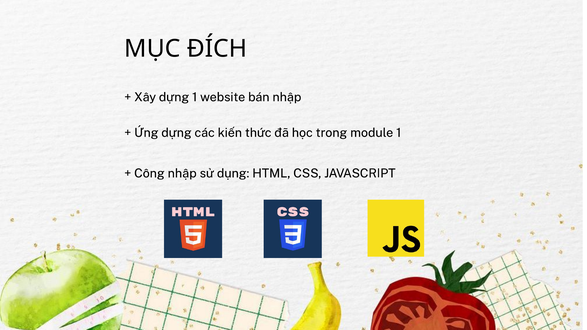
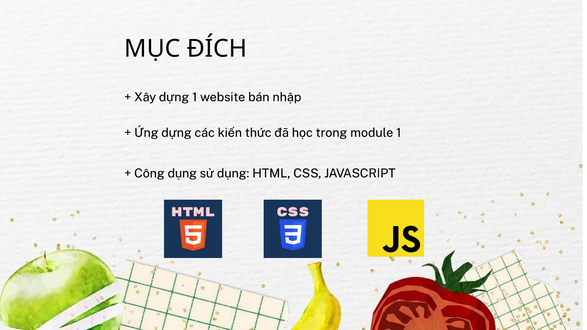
Công nhập: nhập -> dụng
